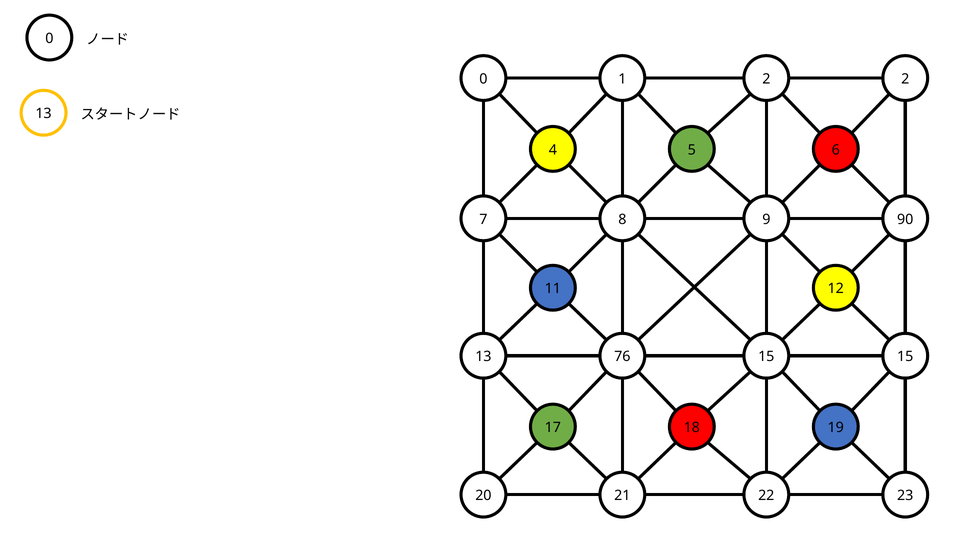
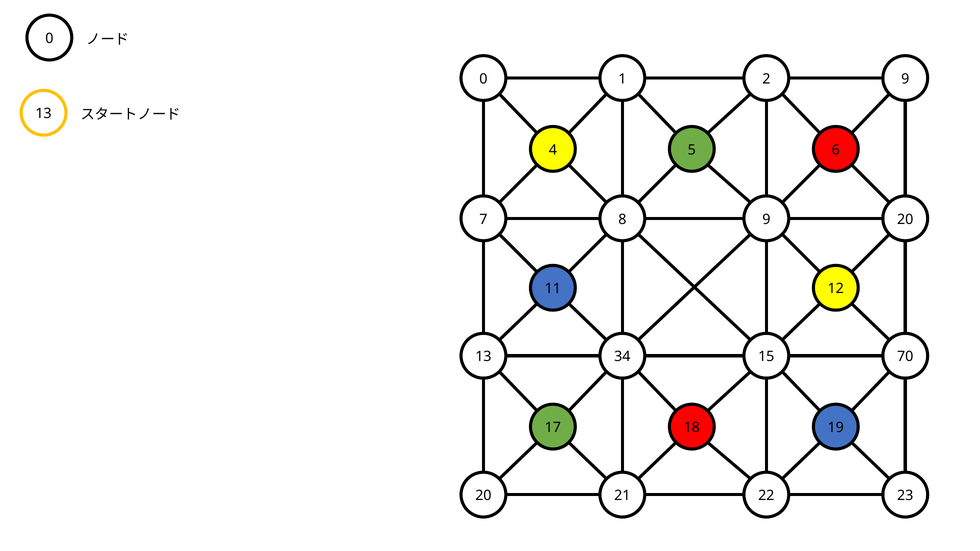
2 2: 2 -> 9
9 90: 90 -> 20
76: 76 -> 34
15 15: 15 -> 70
